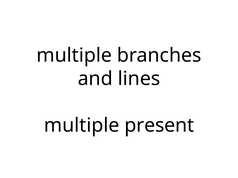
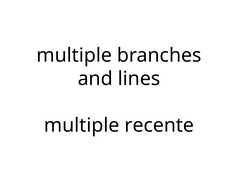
present: present -> recente
